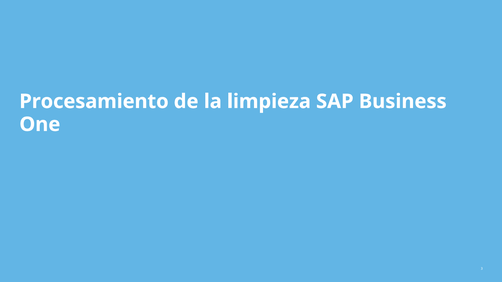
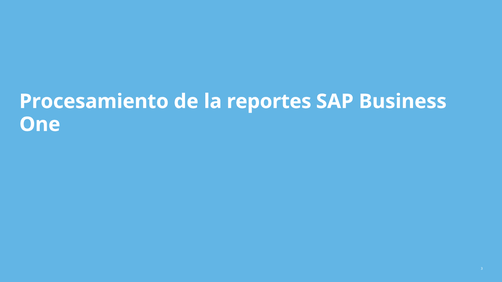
limpieza: limpieza -> reportes
